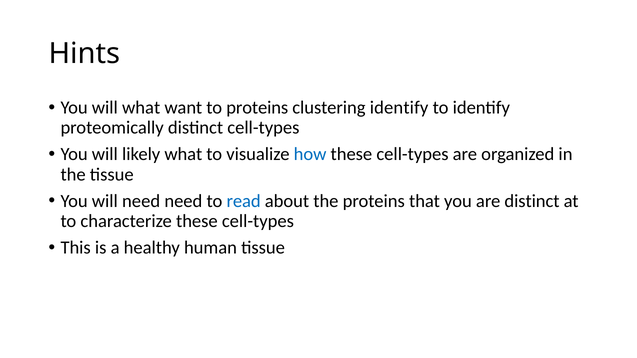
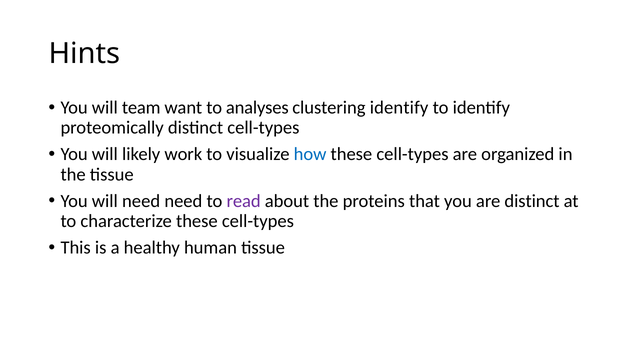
will what: what -> team
to proteins: proteins -> analyses
likely what: what -> work
read colour: blue -> purple
